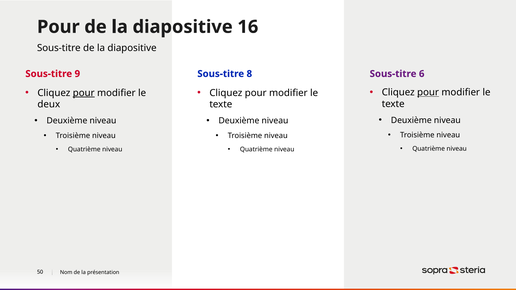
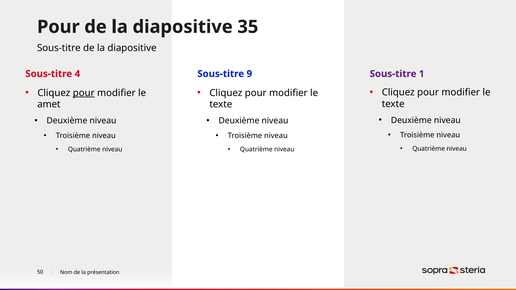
16: 16 -> 35
9: 9 -> 4
8: 8 -> 9
6: 6 -> 1
pour at (428, 92) underline: present -> none
deux: deux -> amet
